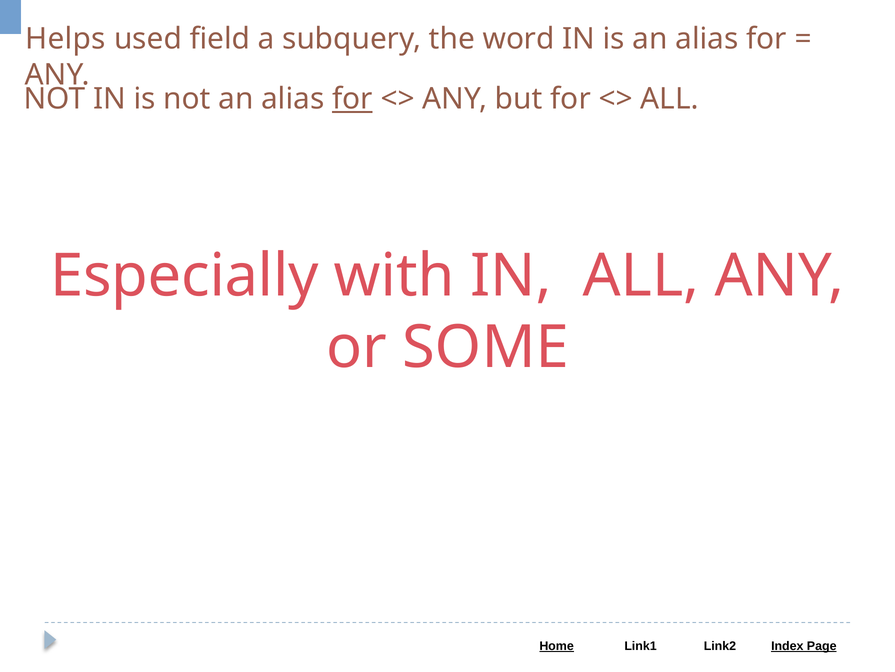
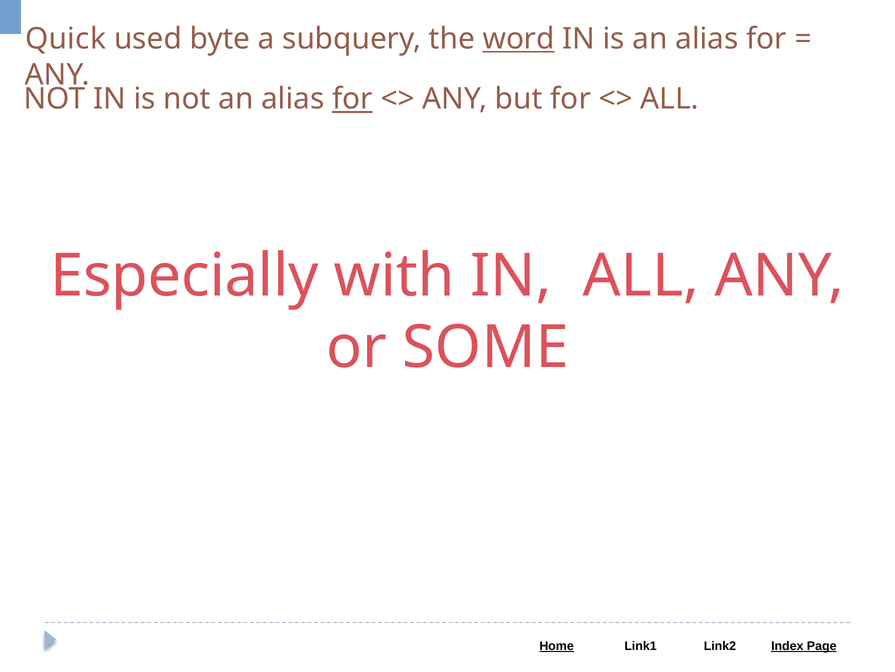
Helps: Helps -> Quick
field: field -> byte
word underline: none -> present
